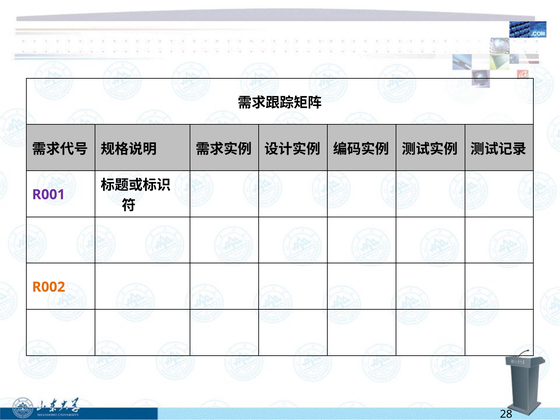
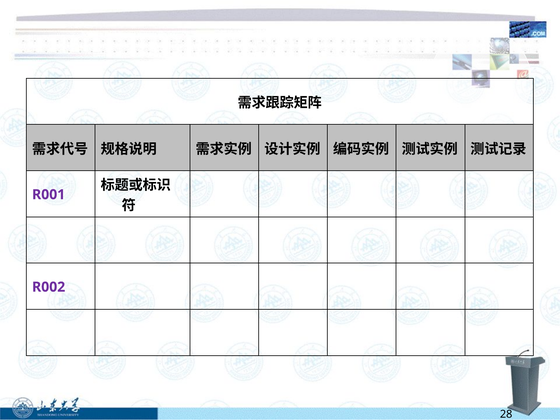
R002 colour: orange -> purple
